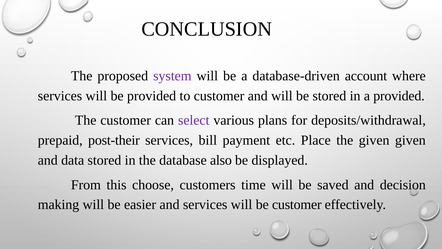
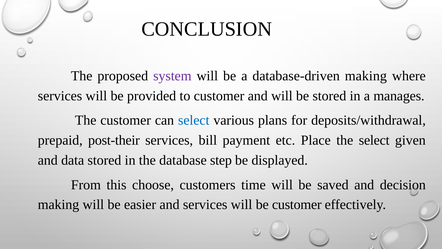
database-driven account: account -> making
a provided: provided -> manages
select at (194, 120) colour: purple -> blue
the given: given -> select
also: also -> step
